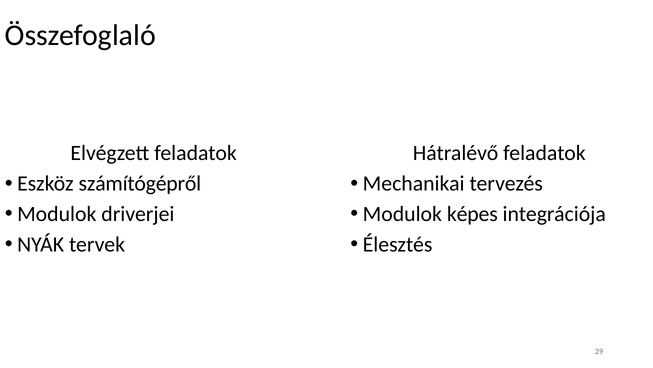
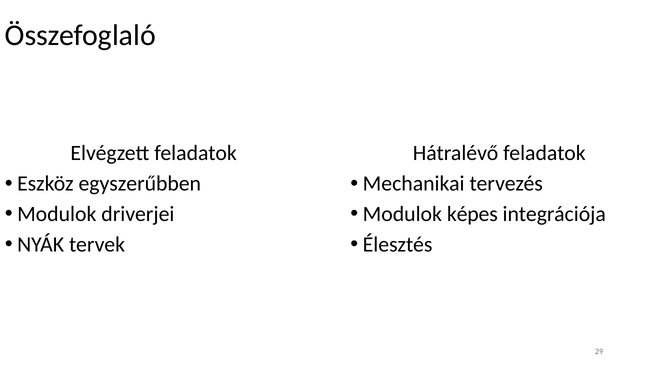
számítógépről: számítógépről -> egyszerűbben
